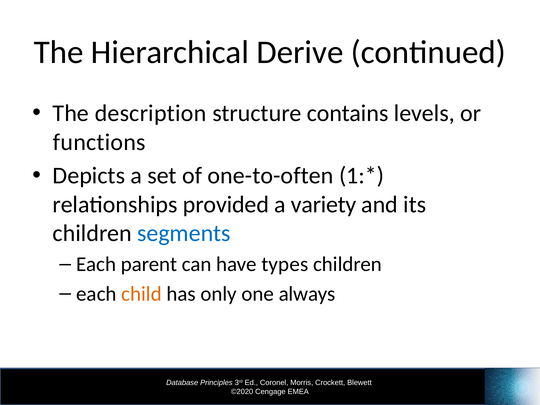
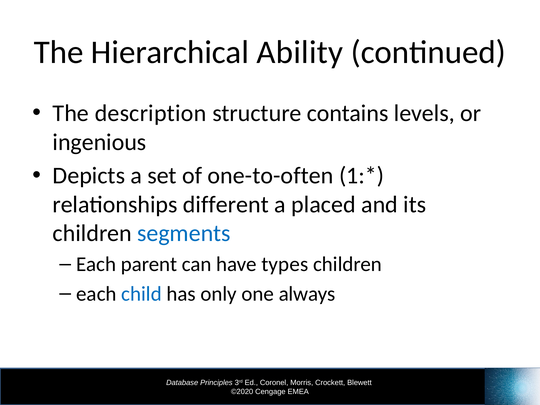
Derive: Derive -> Ability
functions: functions -> ingenious
provided: provided -> different
variety: variety -> placed
child colour: orange -> blue
